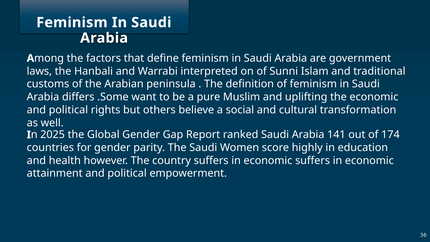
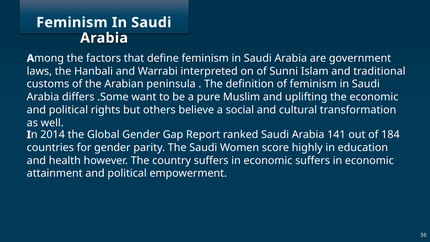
2025: 2025 -> 2014
174: 174 -> 184
